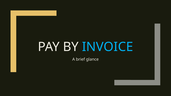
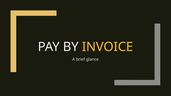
INVOICE colour: light blue -> yellow
